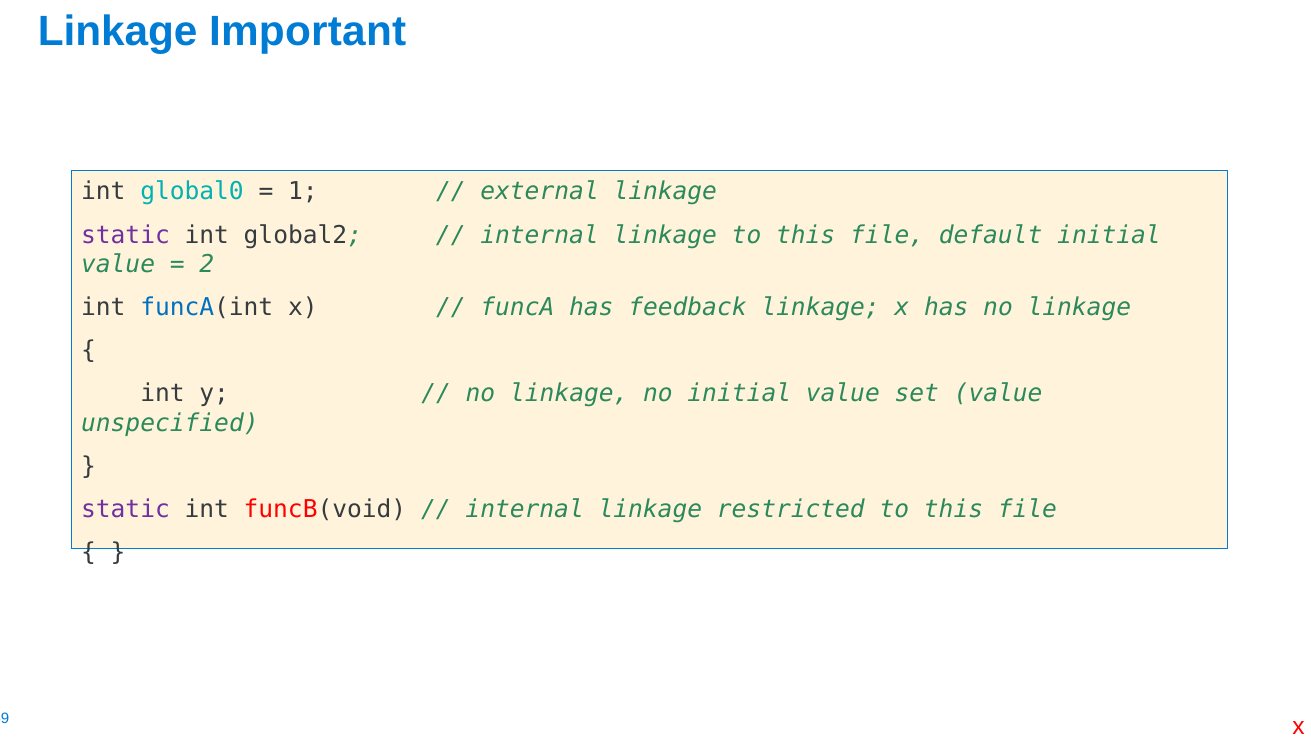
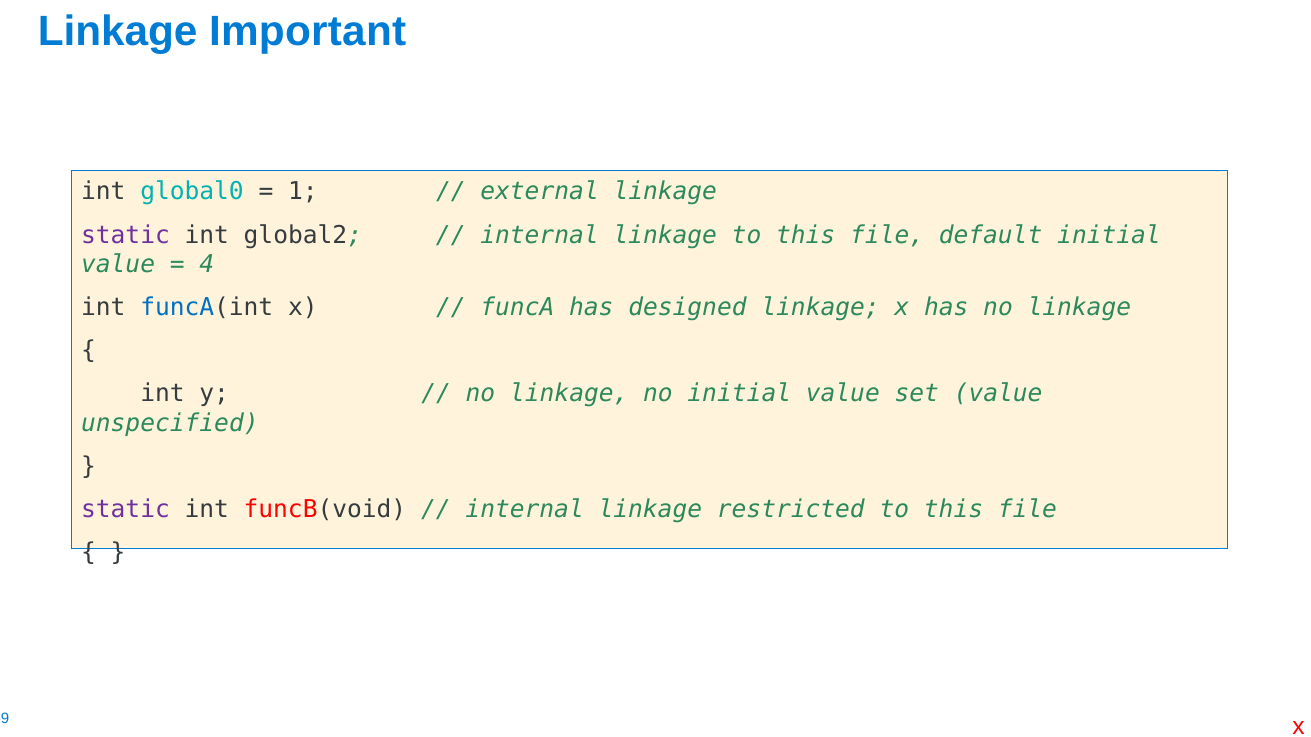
2: 2 -> 4
feedback: feedback -> designed
